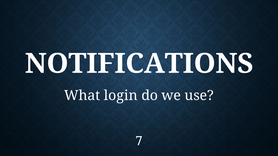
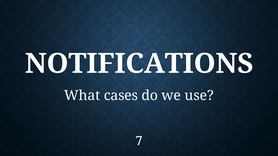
login: login -> cases
